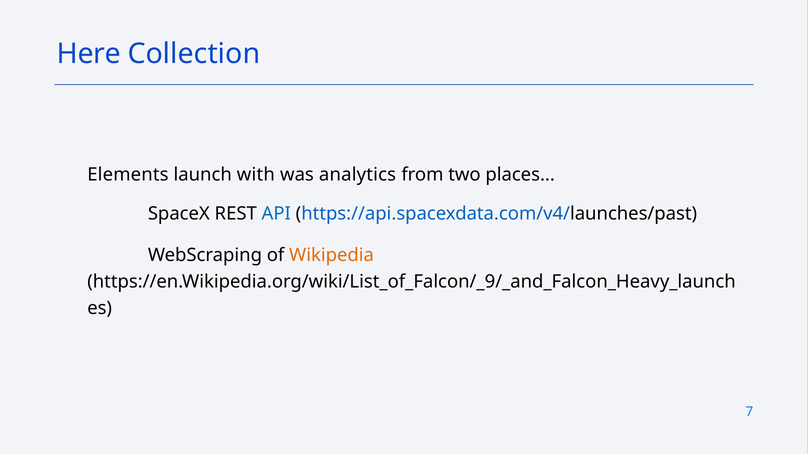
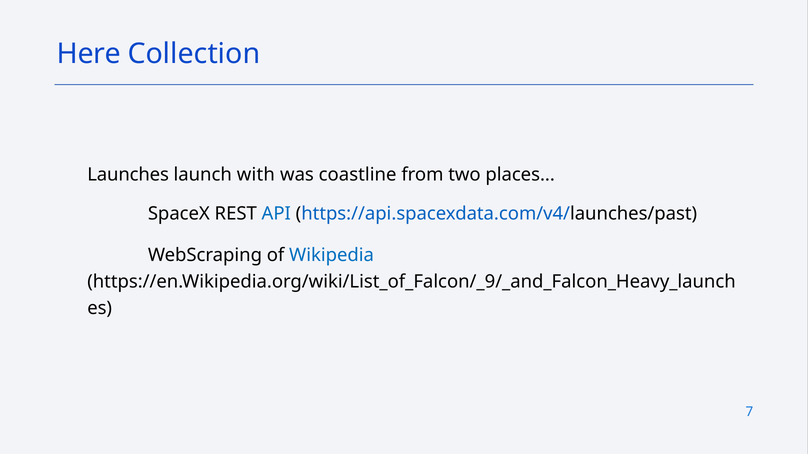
Elements: Elements -> Launches
analytics: analytics -> coastline
Wikipedia colour: orange -> blue
